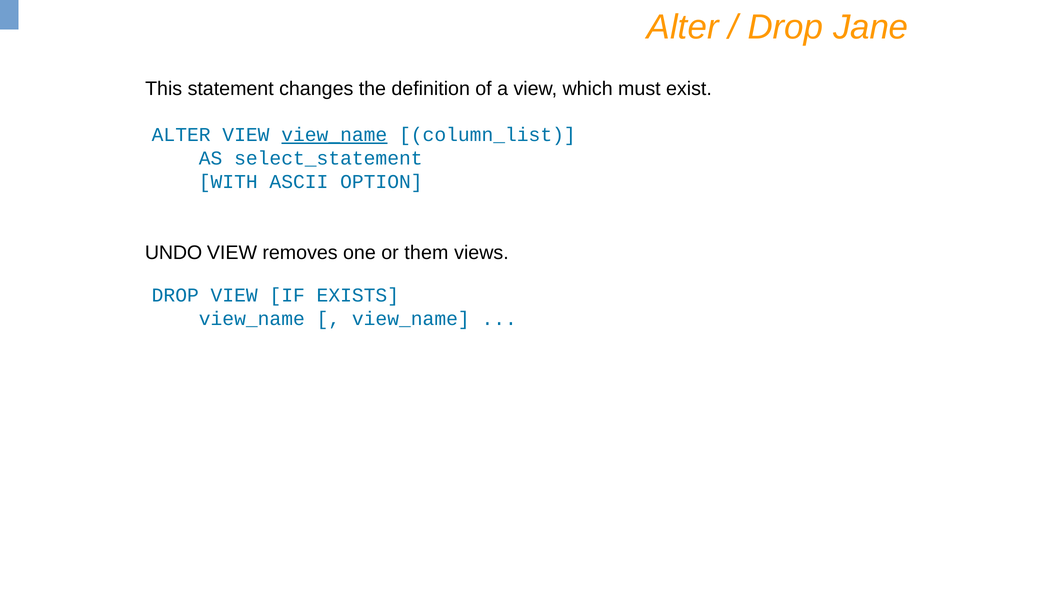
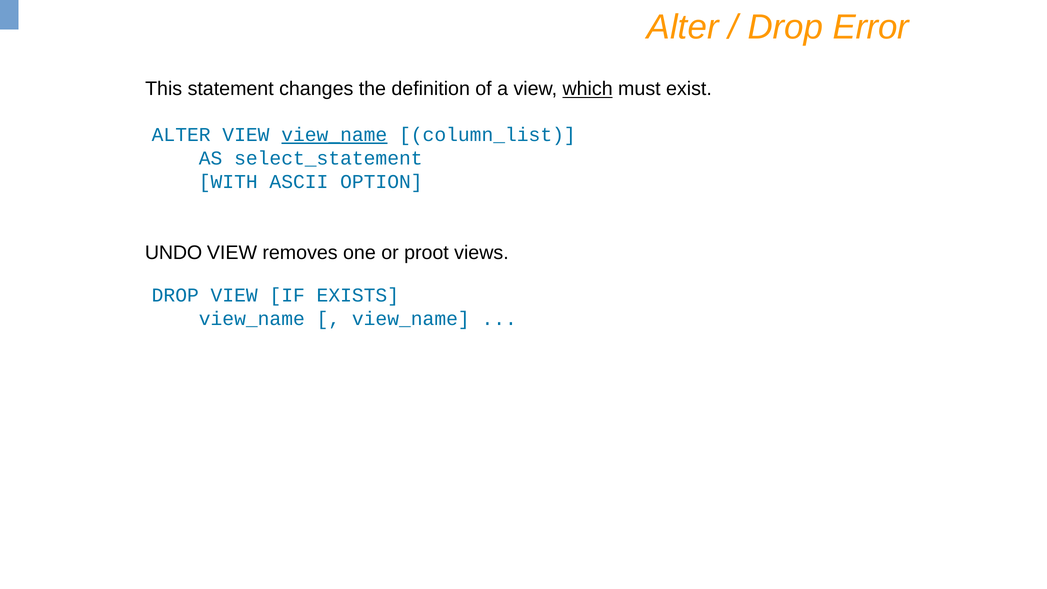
Jane: Jane -> Error
which underline: none -> present
them: them -> proot
